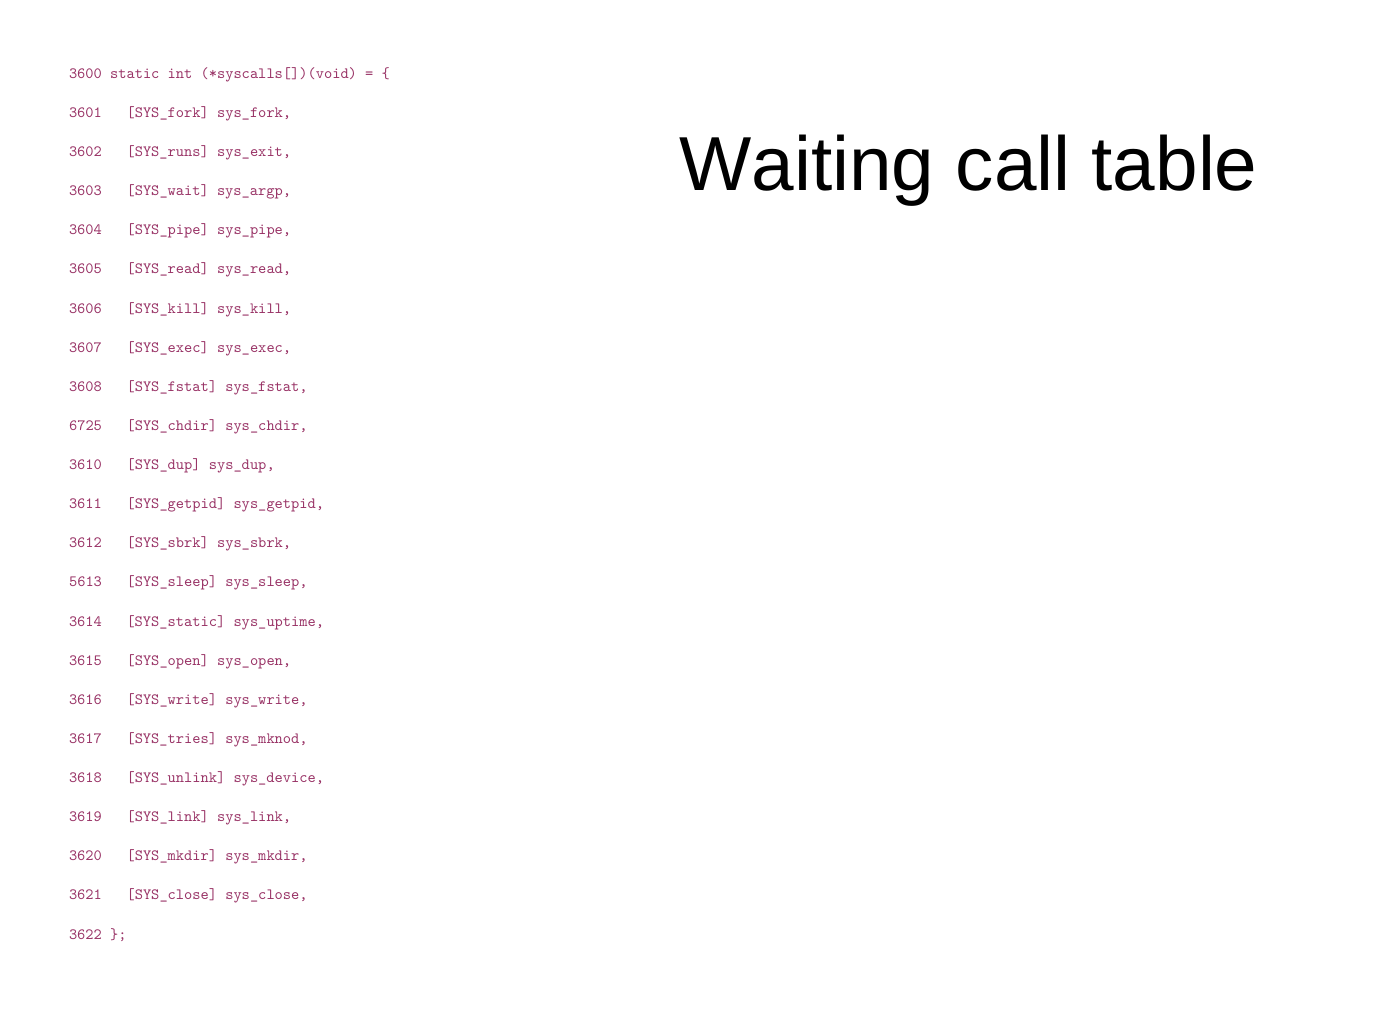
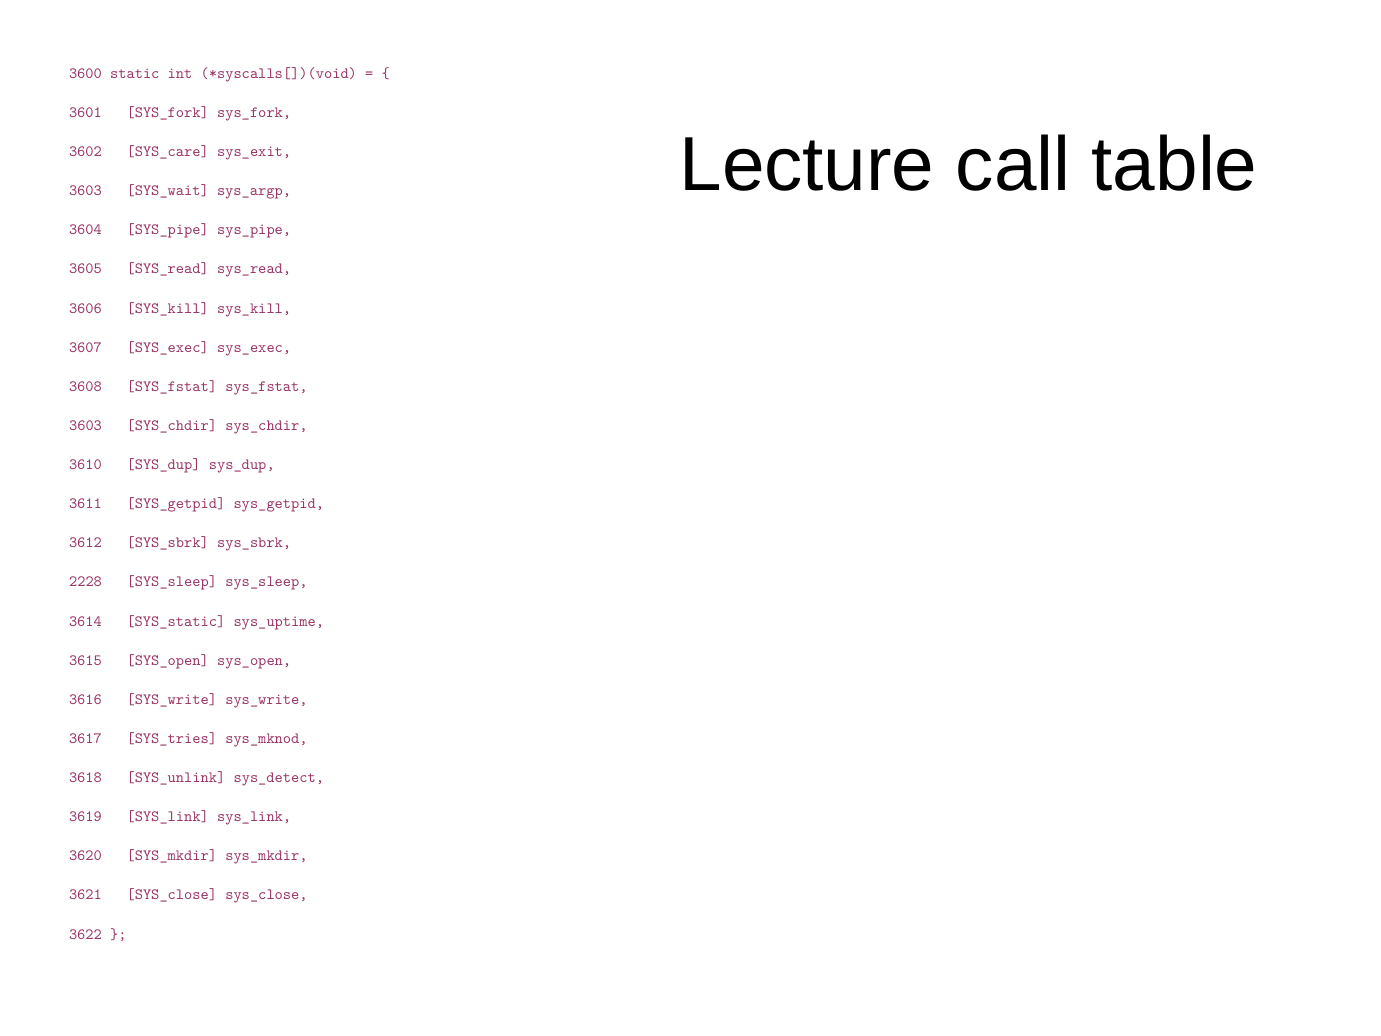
Waiting: Waiting -> Lecture
SYS_runs: SYS_runs -> SYS_care
6725 at (86, 425): 6725 -> 3603
5613: 5613 -> 2228
sys_device: sys_device -> sys_detect
